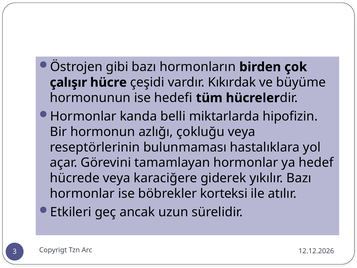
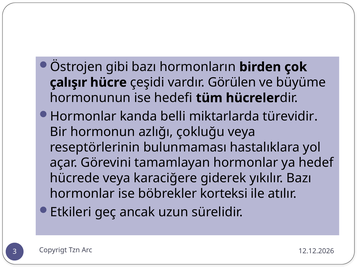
Kıkırdak: Kıkırdak -> Görülen
hipofizin: hipofizin -> türevidir
